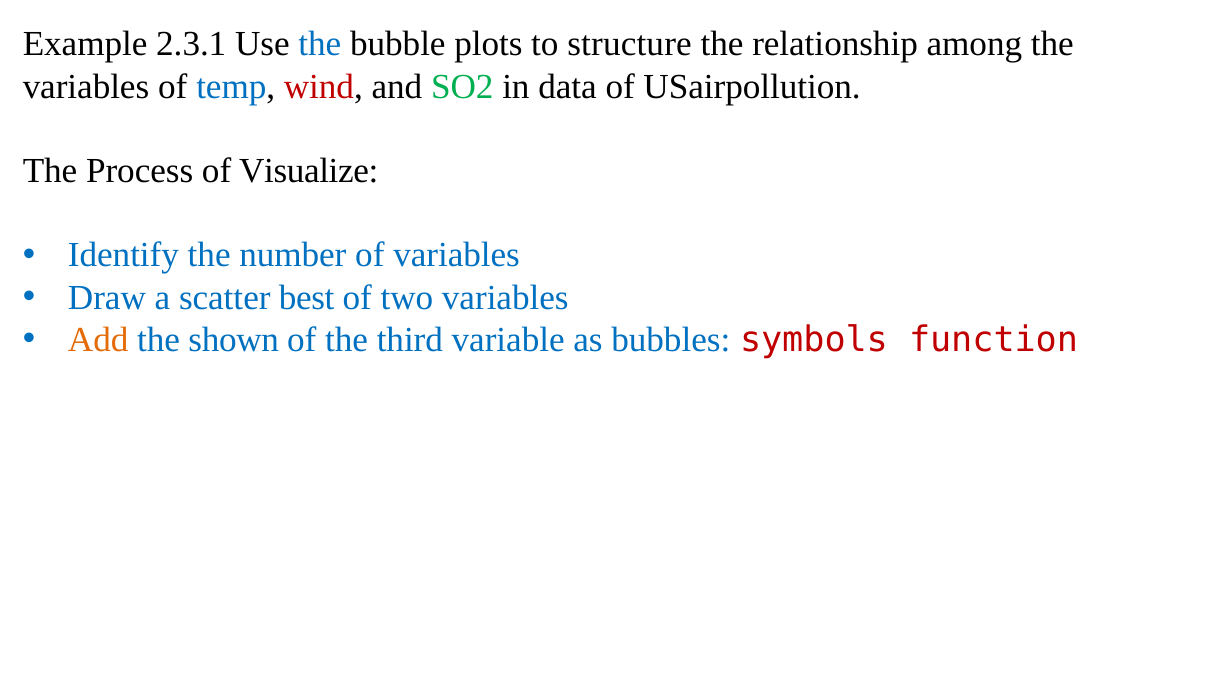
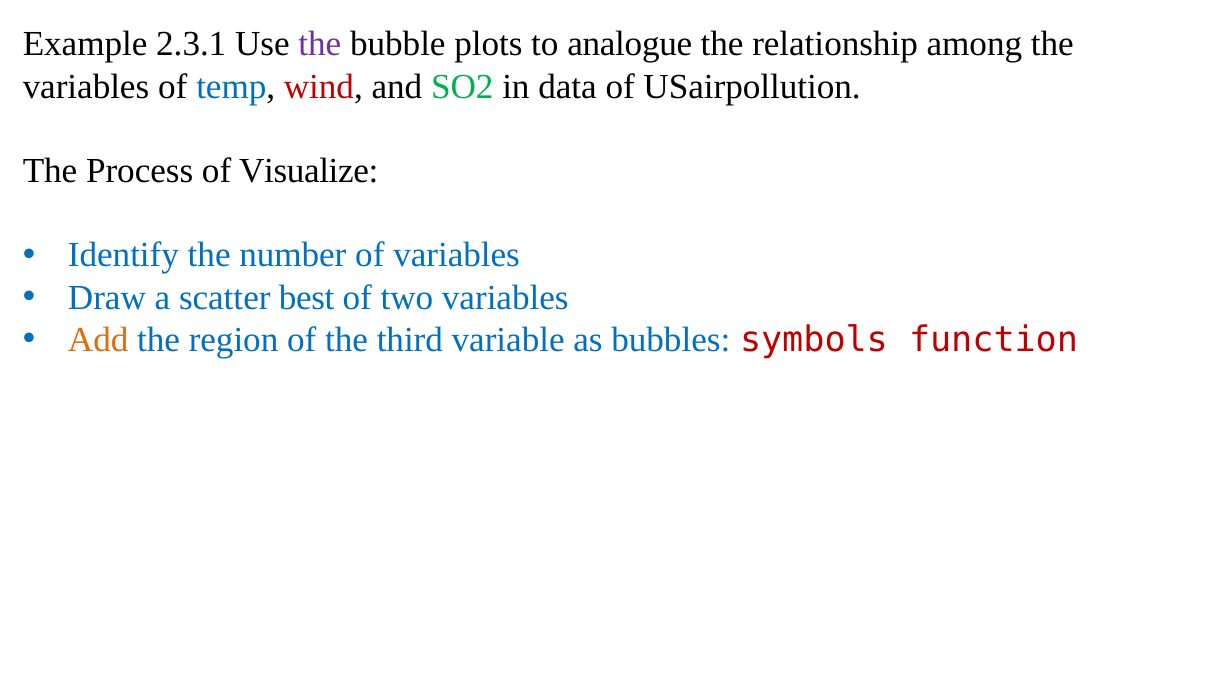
the at (320, 44) colour: blue -> purple
structure: structure -> analogue
shown: shown -> region
